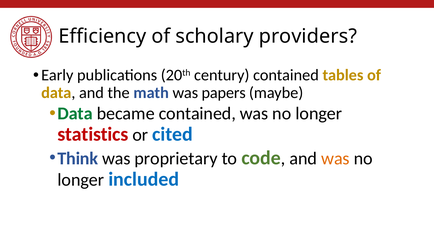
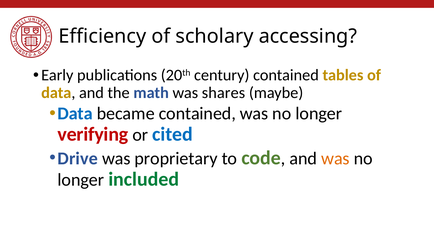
providers: providers -> accessing
papers: papers -> shares
Data at (75, 114) colour: green -> blue
statistics: statistics -> verifying
Think: Think -> Drive
included colour: blue -> green
